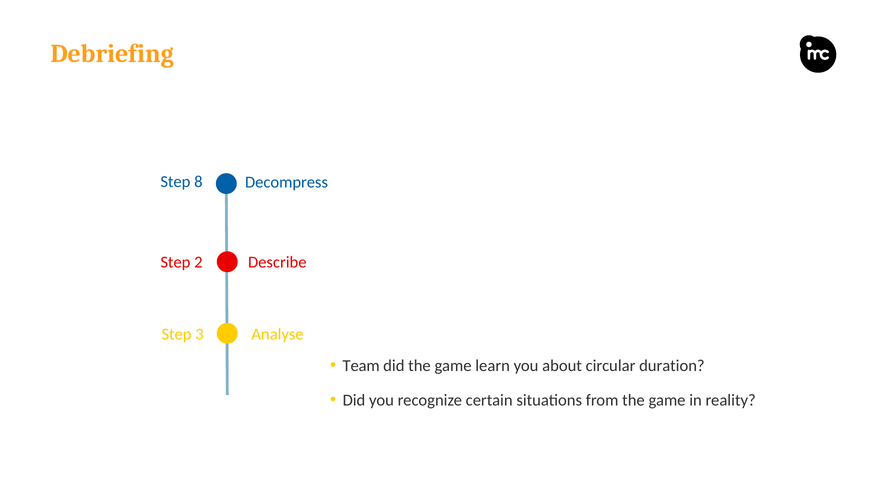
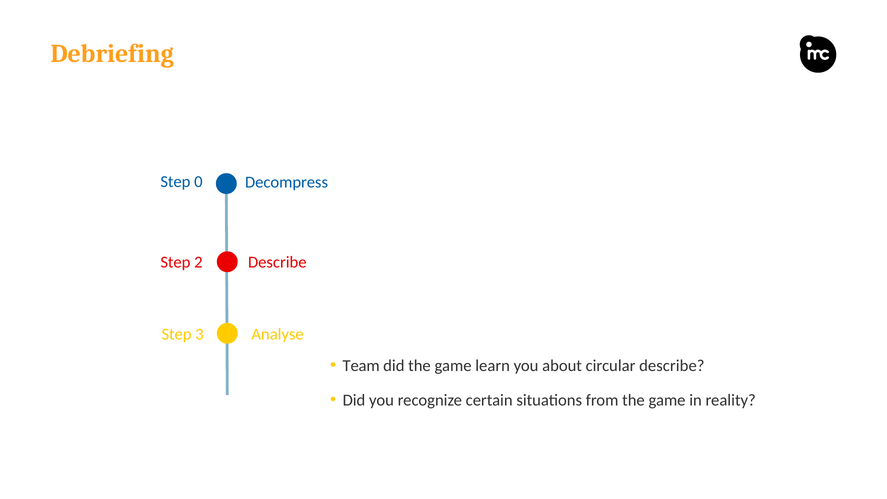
8: 8 -> 0
circular duration: duration -> describe
